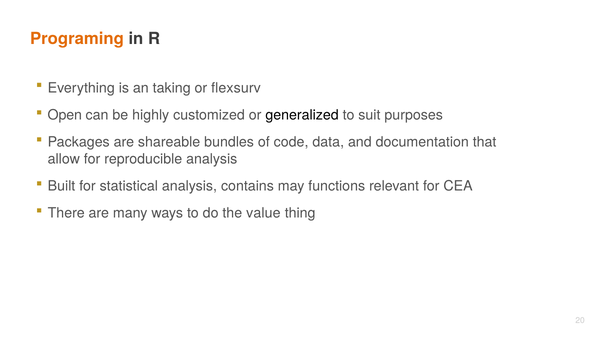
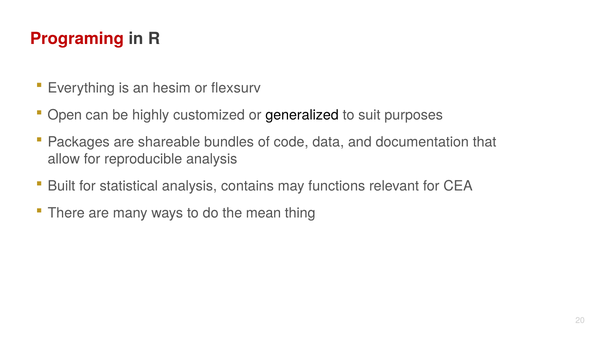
Programing colour: orange -> red
taking: taking -> hesim
value: value -> mean
